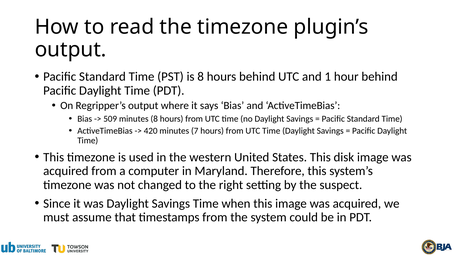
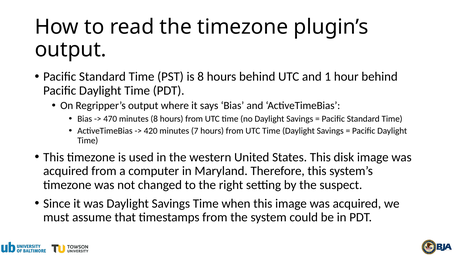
509: 509 -> 470
